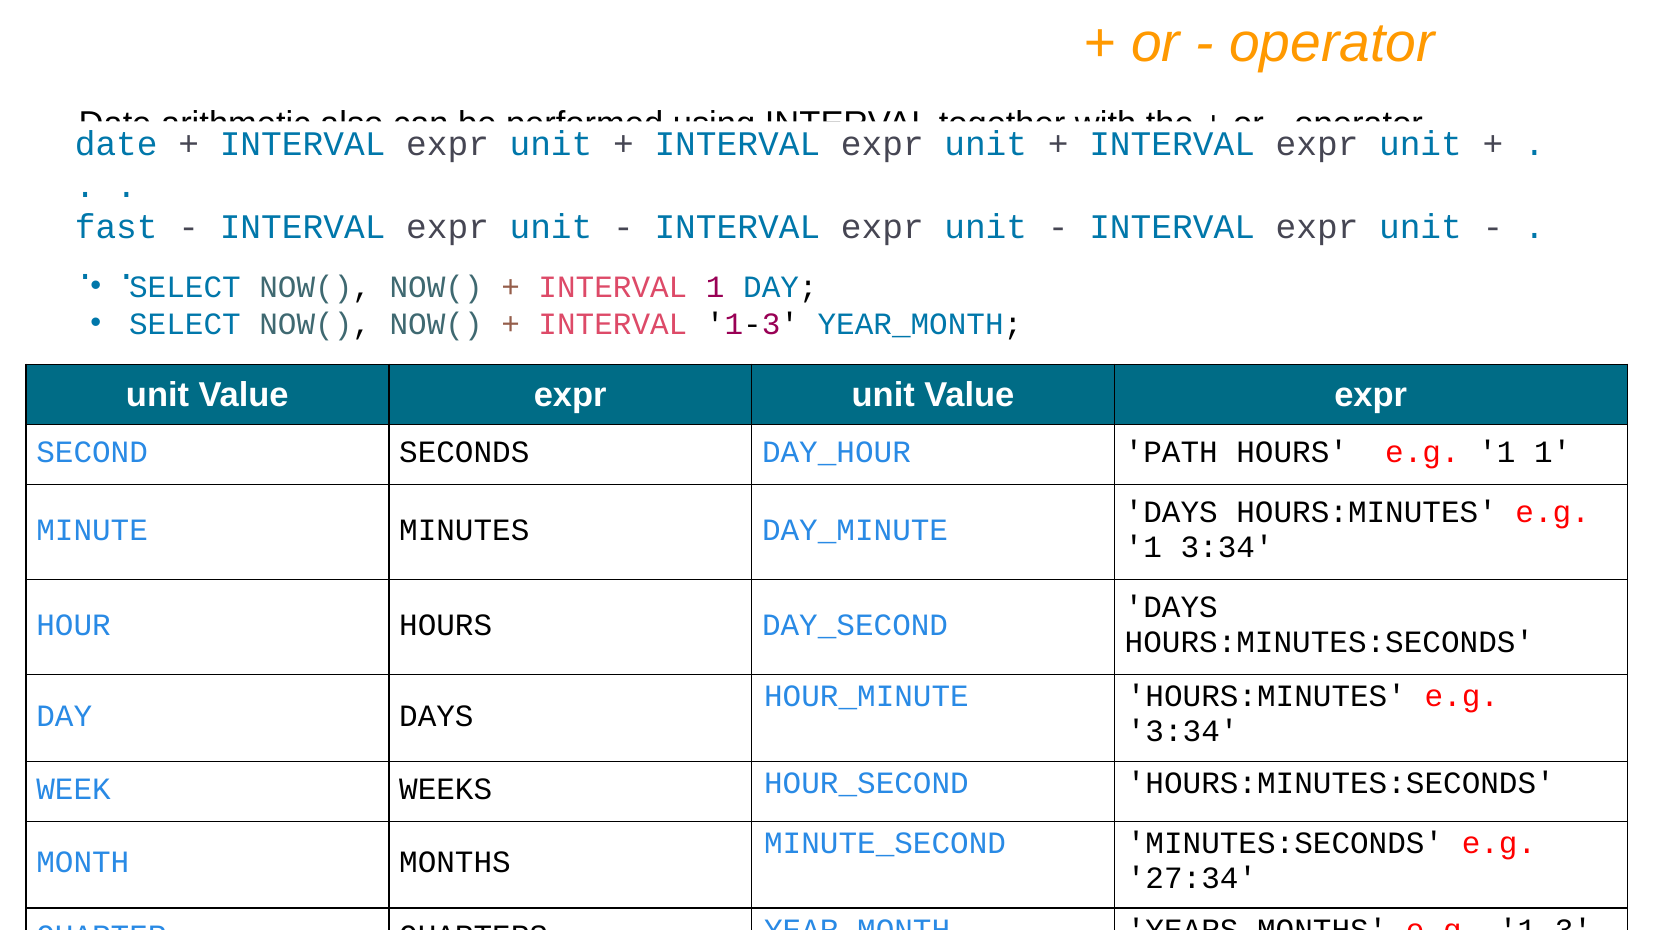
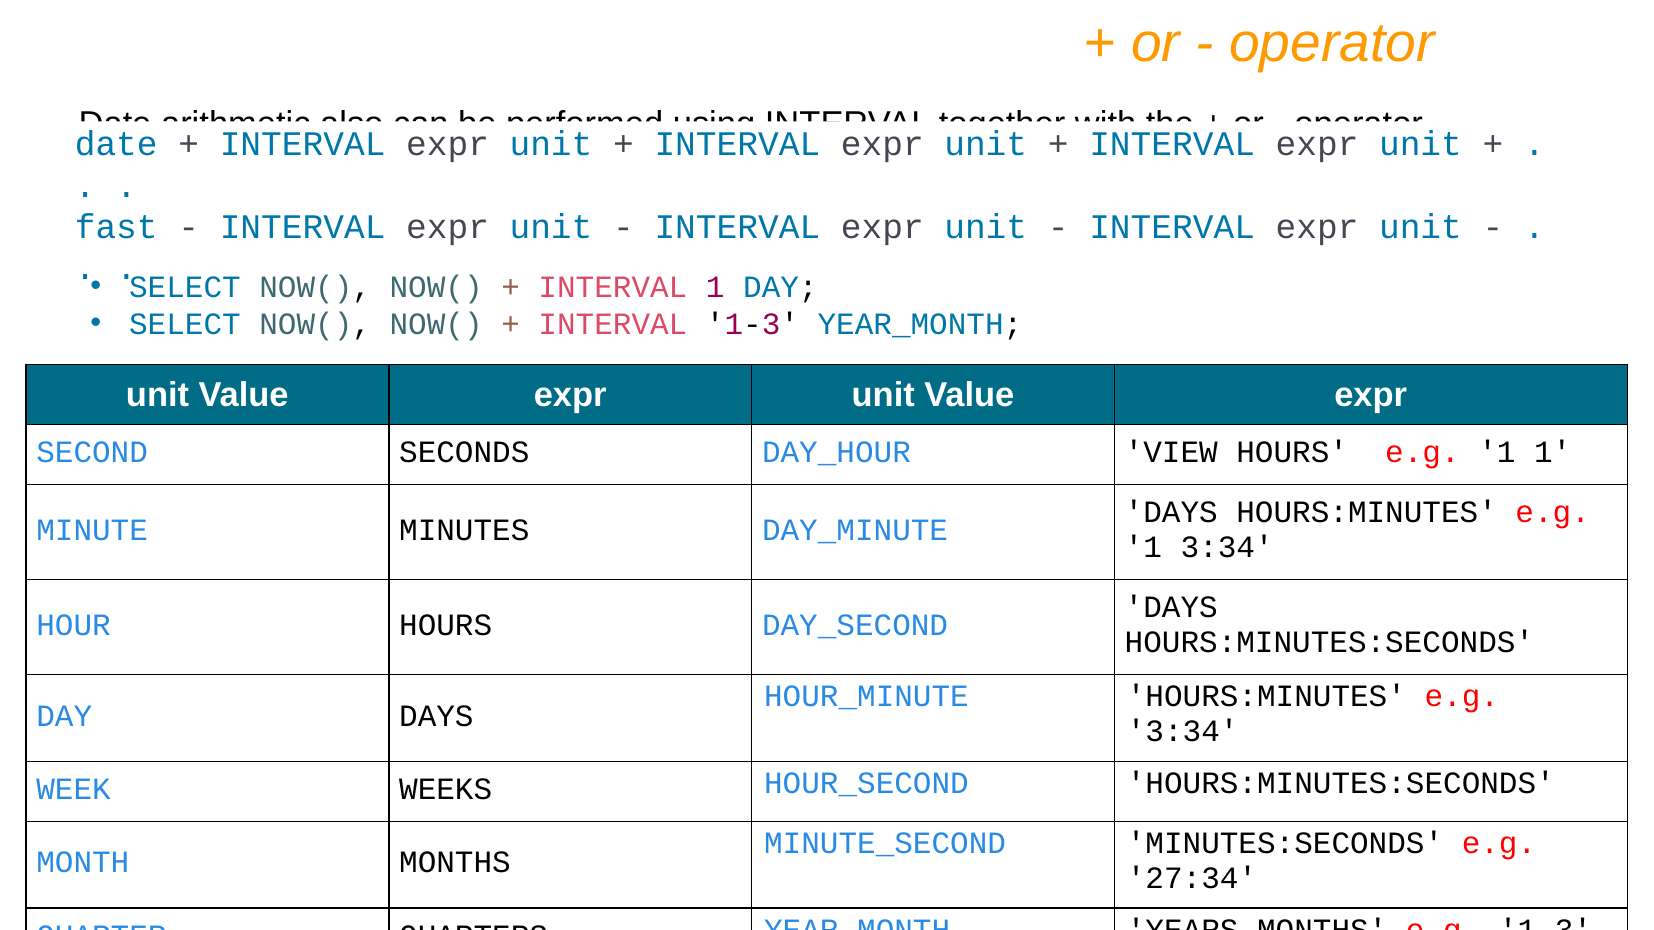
PATH: PATH -> VIEW
